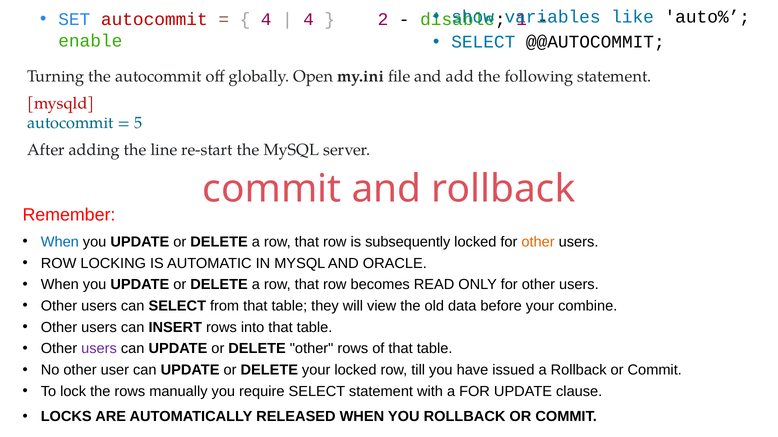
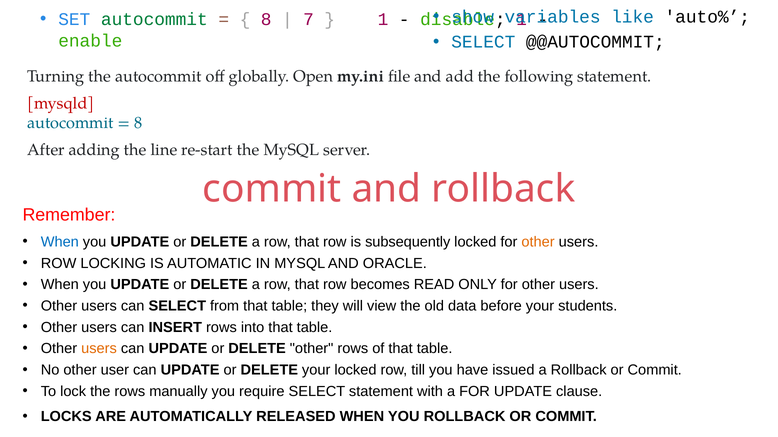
autocommit at (154, 20) colour: red -> green
4 at (266, 20): 4 -> 8
4 at (309, 20): 4 -> 7
2 at (383, 20): 2 -> 1
5 at (138, 123): 5 -> 8
combine: combine -> students
users at (99, 349) colour: purple -> orange
